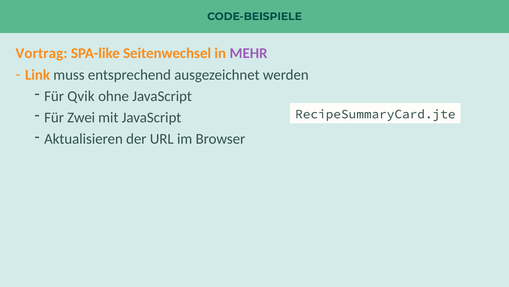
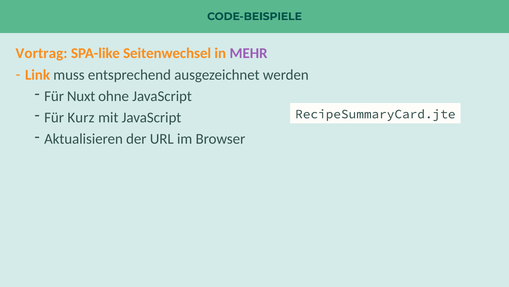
Qvik: Qvik -> Nuxt
Zwei: Zwei -> Kurz
